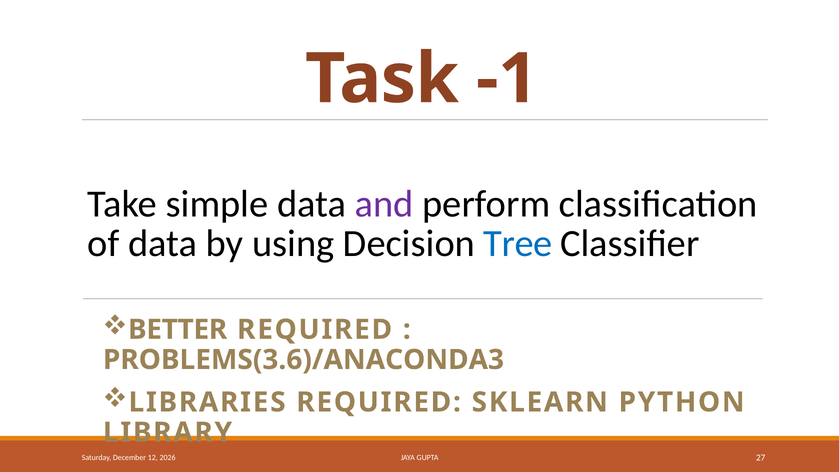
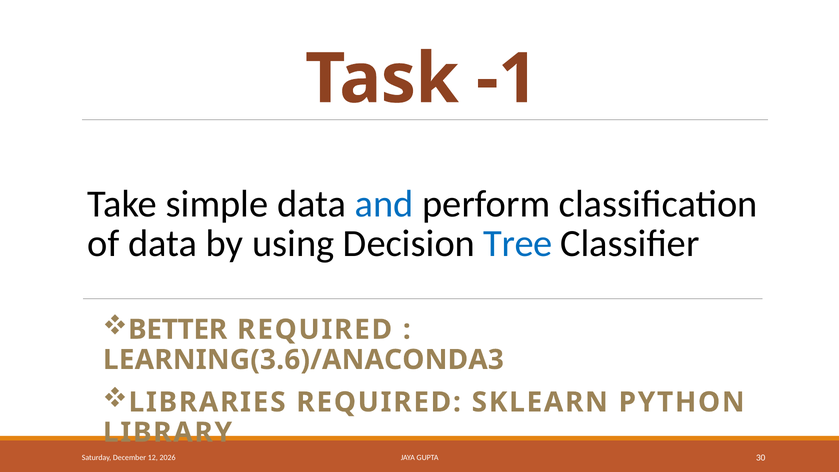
and colour: purple -> blue
PROBLEMS(3.6)/ANACONDA3: PROBLEMS(3.6)/ANACONDA3 -> LEARNING(3.6)/ANACONDA3
27: 27 -> 30
